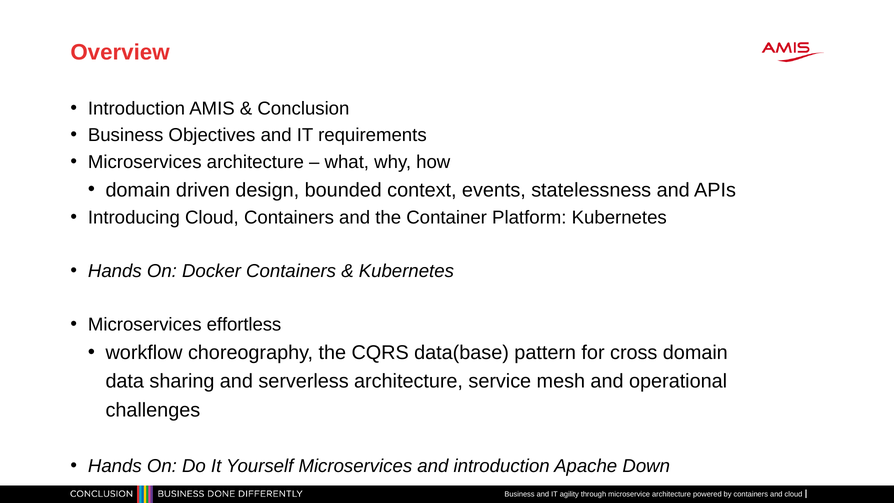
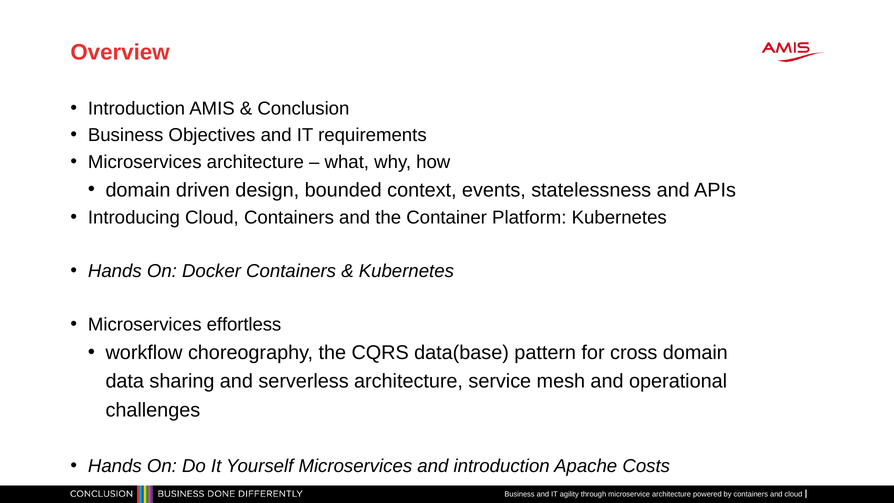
Down: Down -> Costs
